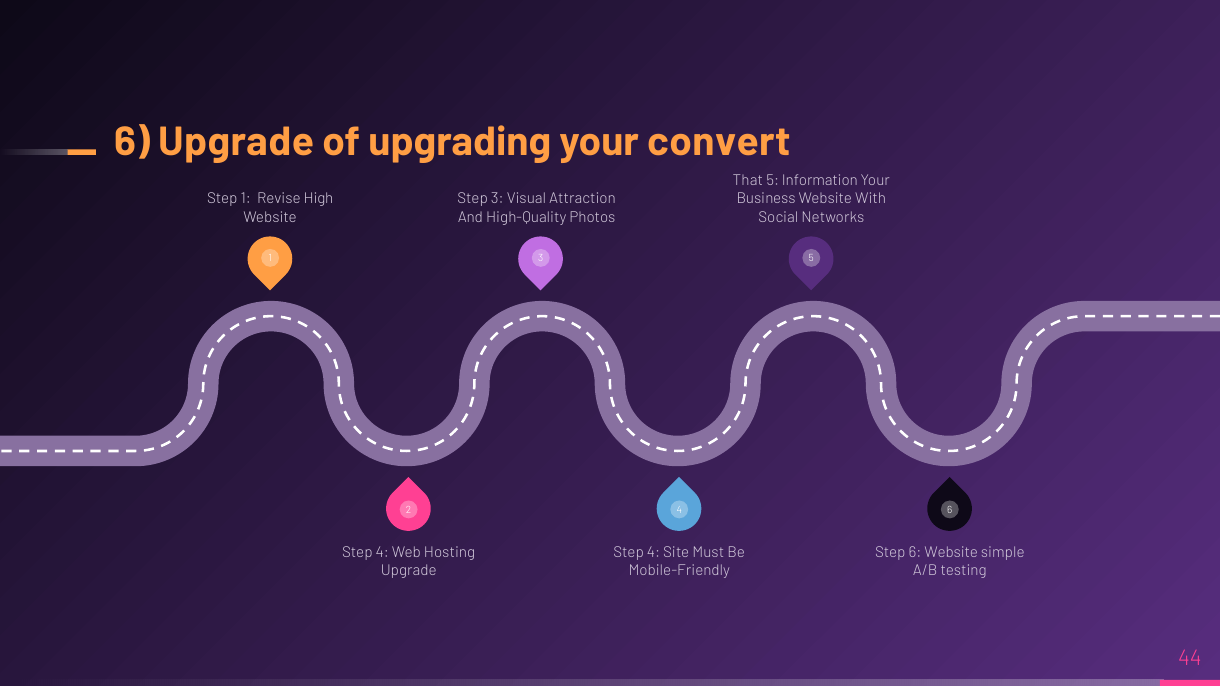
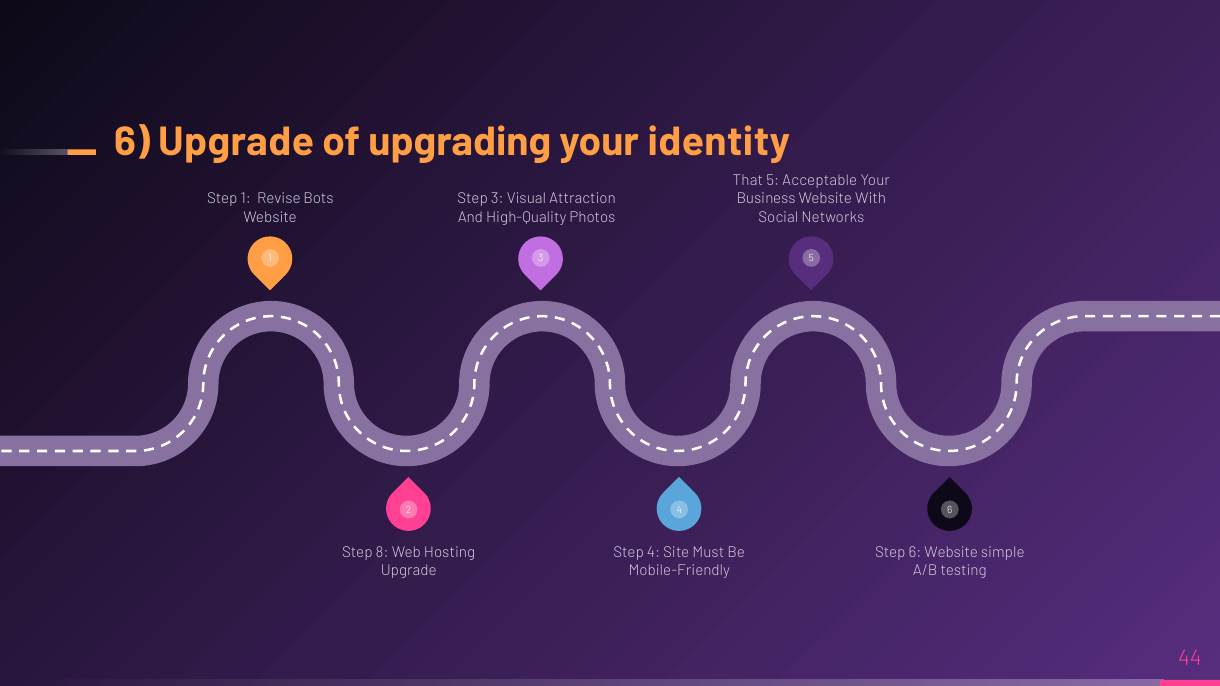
convert: convert -> identity
Information: Information -> Acceptable
High: High -> Bots
4 at (382, 552): 4 -> 8
